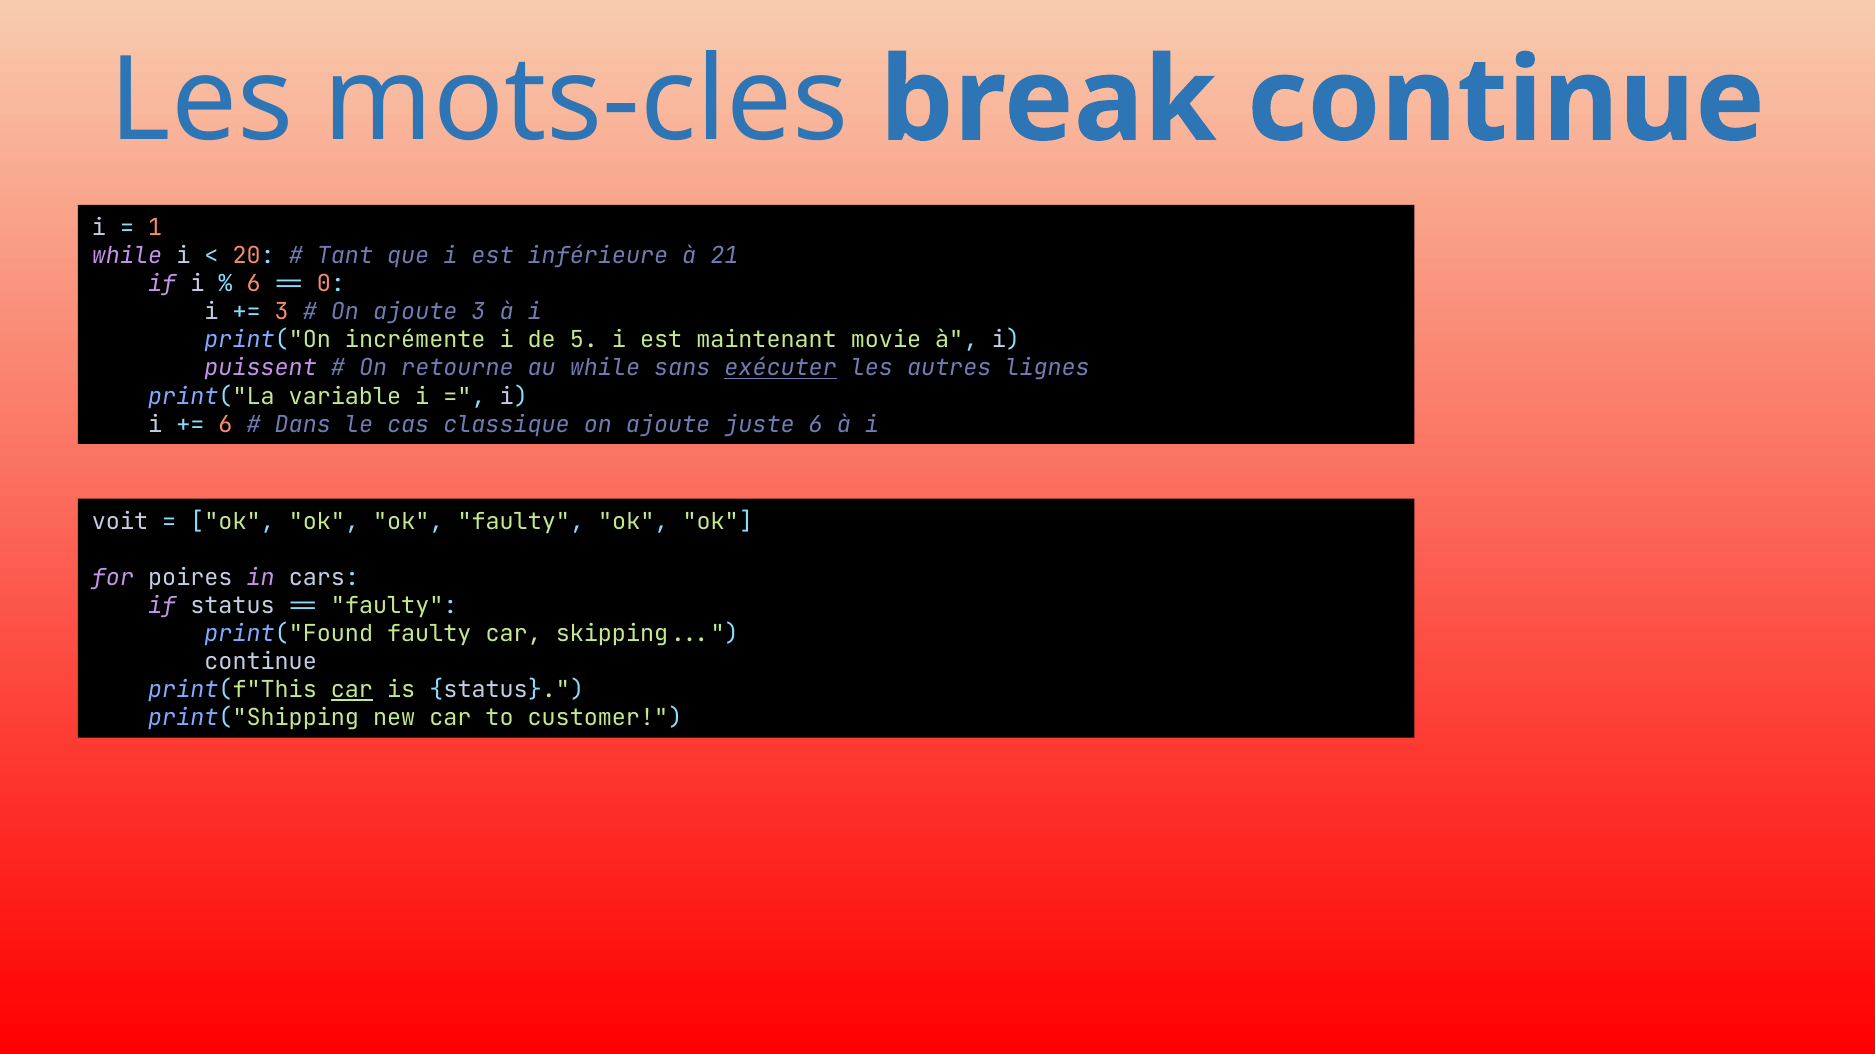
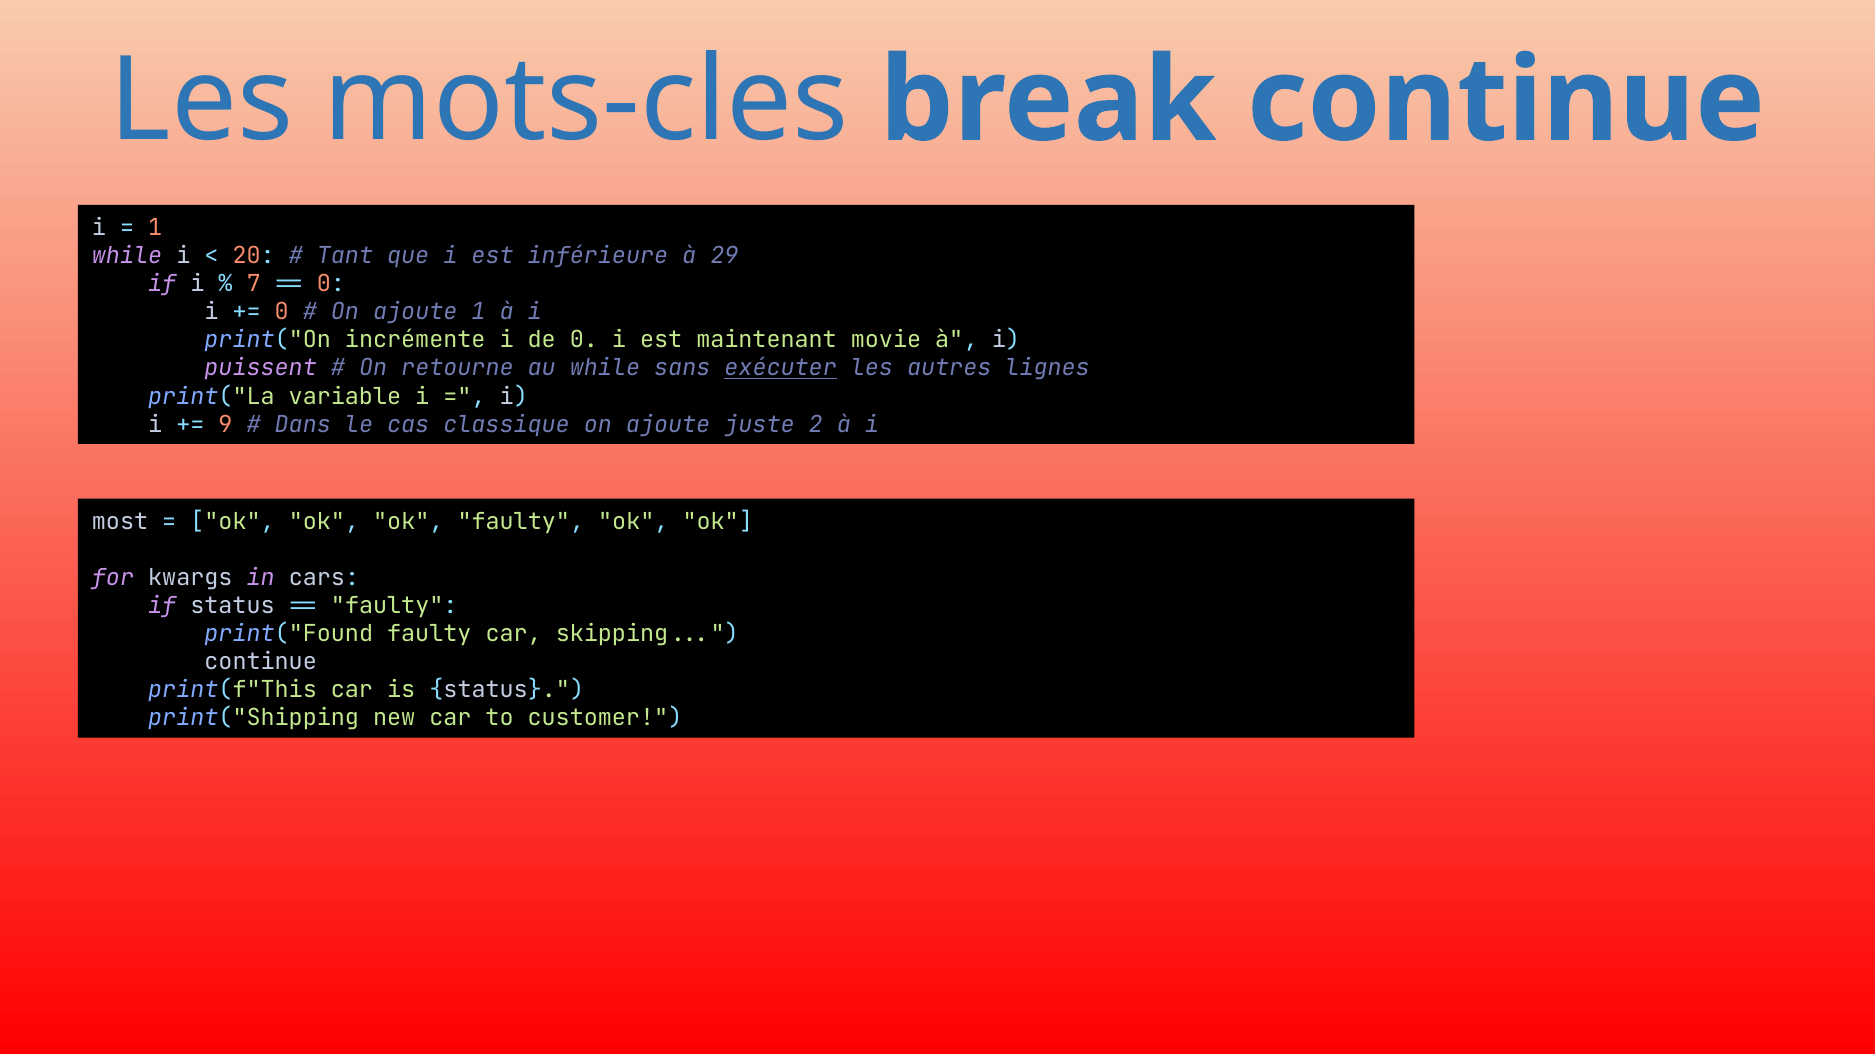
21: 21 -> 29
6 at (254, 284): 6 -> 7
3 at (282, 312): 3 -> 0
ajoute 3: 3 -> 1
de 5: 5 -> 0
6 at (225, 425): 6 -> 9
juste 6: 6 -> 2
voit: voit -> most
poires: poires -> kwargs
car at (352, 690) underline: present -> none
